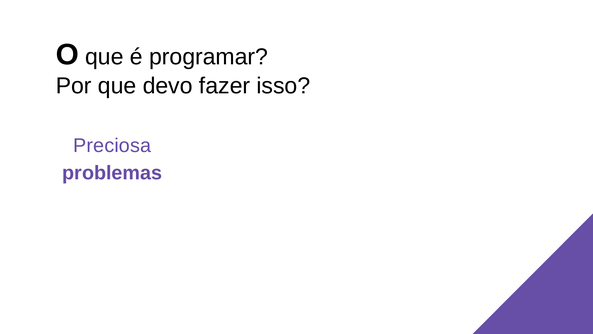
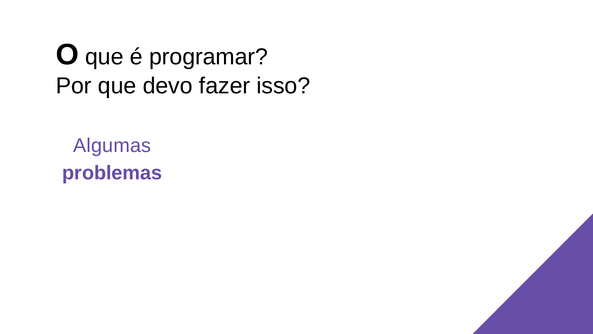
Preciosa: Preciosa -> Algumas
